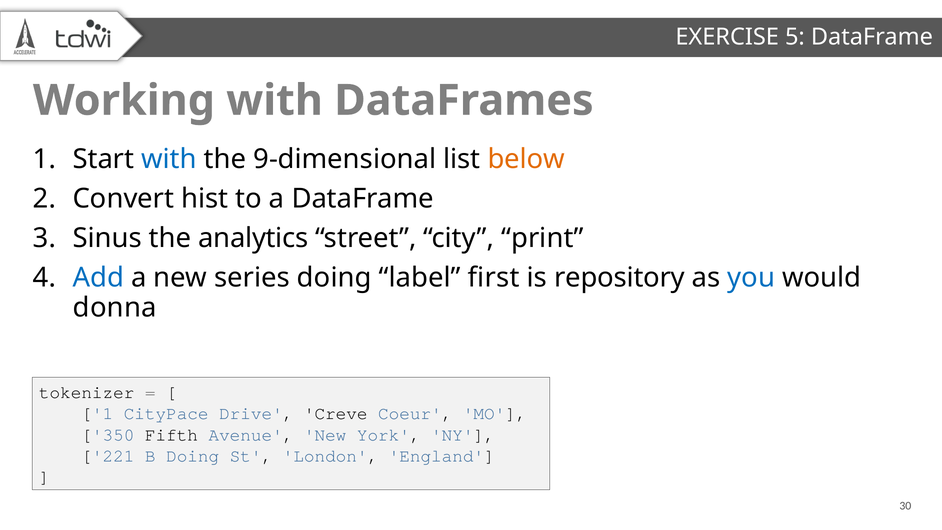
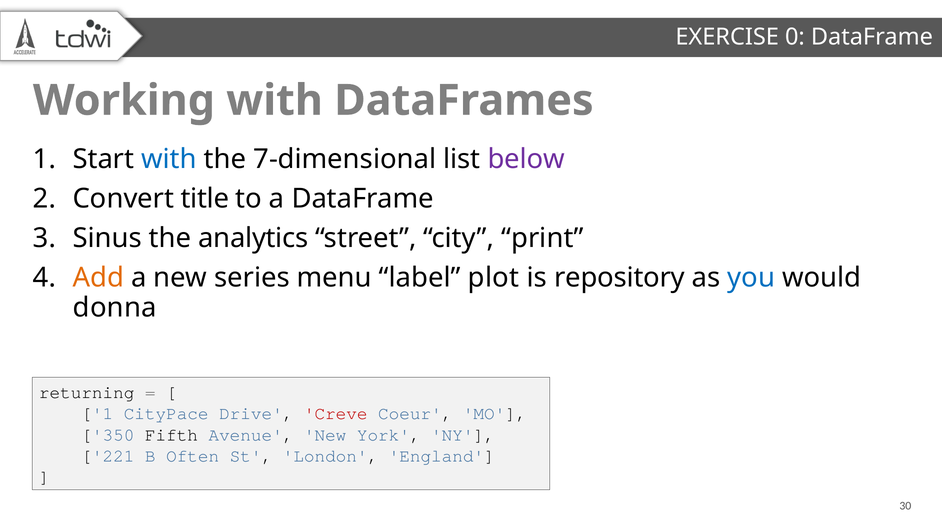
5: 5 -> 0
9-dimensional: 9-dimensional -> 7-dimensional
below colour: orange -> purple
hist: hist -> title
Add colour: blue -> orange
series doing: doing -> menu
first: first -> plot
tokenizer: tokenizer -> returning
Creve colour: black -> red
B Doing: Doing -> Often
